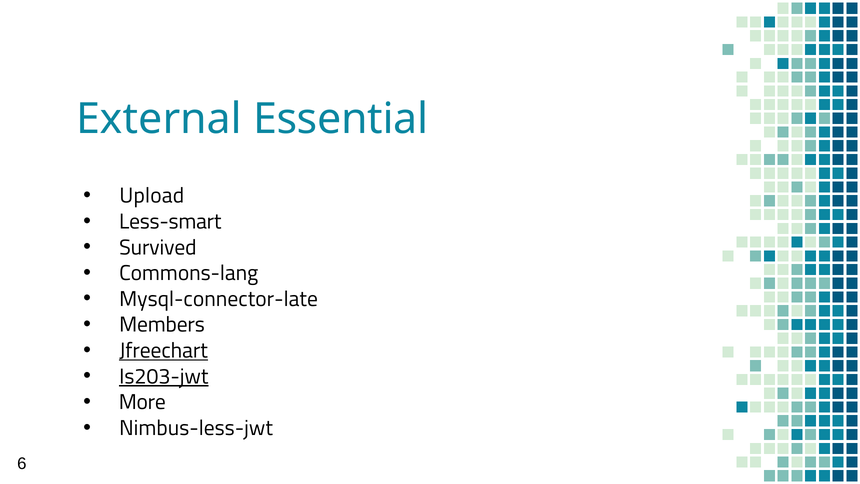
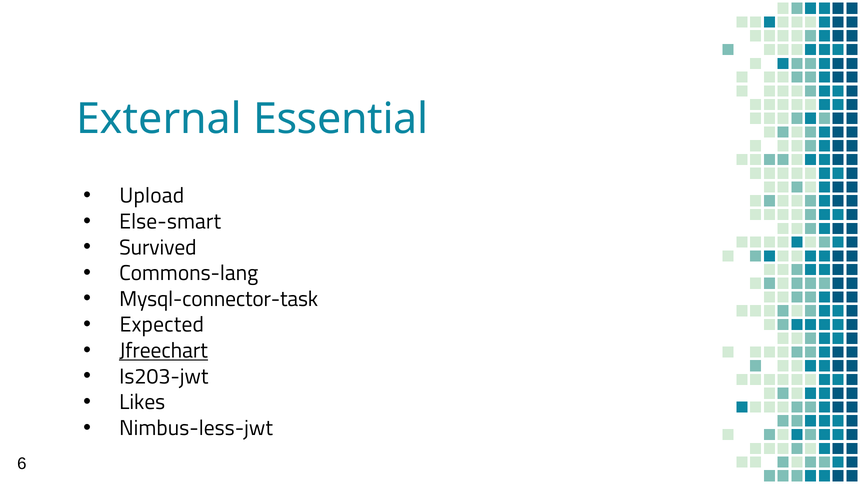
Less-smart: Less-smart -> Else-smart
Mysql-connector-late: Mysql-connector-late -> Mysql-connector-task
Members: Members -> Expected
Is203-jwt underline: present -> none
More: More -> Likes
